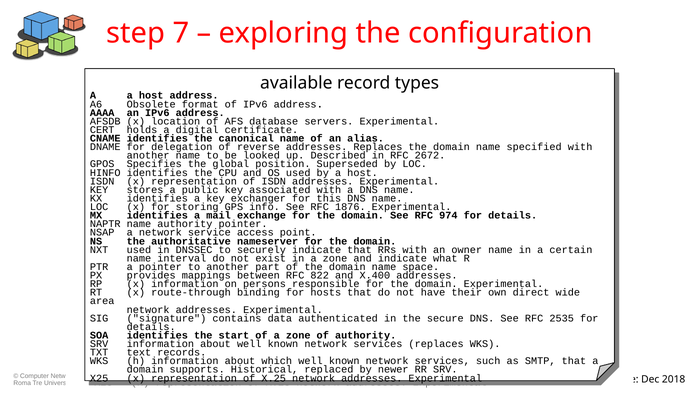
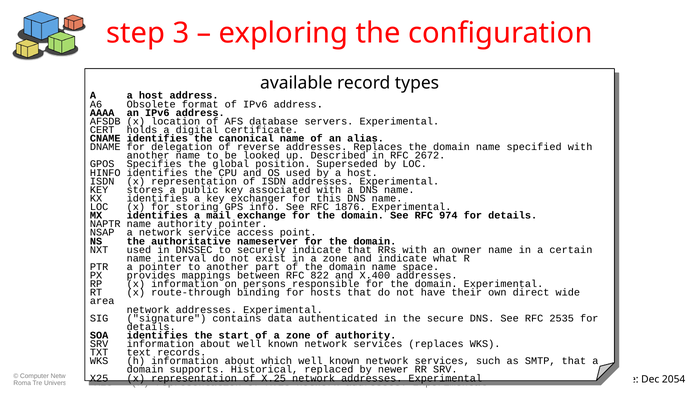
7: 7 -> 3
Dec 2018: 2018 -> 2054
